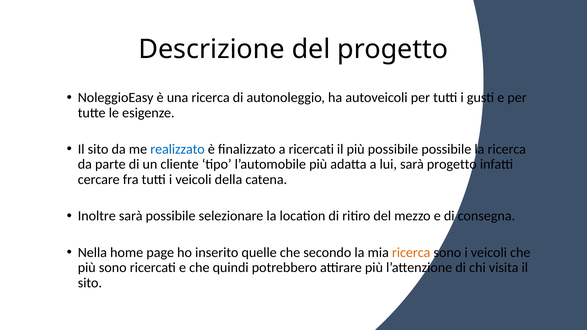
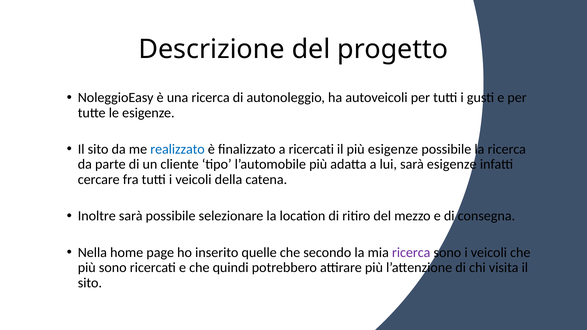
più possibile: possibile -> esigenze
sarà progetto: progetto -> esigenze
ricerca at (411, 253) colour: orange -> purple
